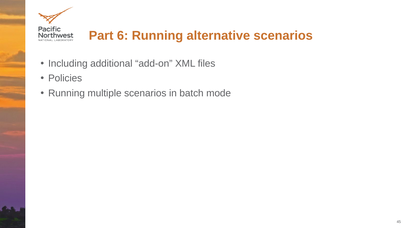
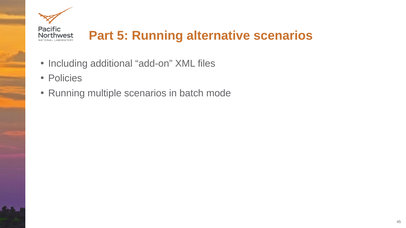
6: 6 -> 5
